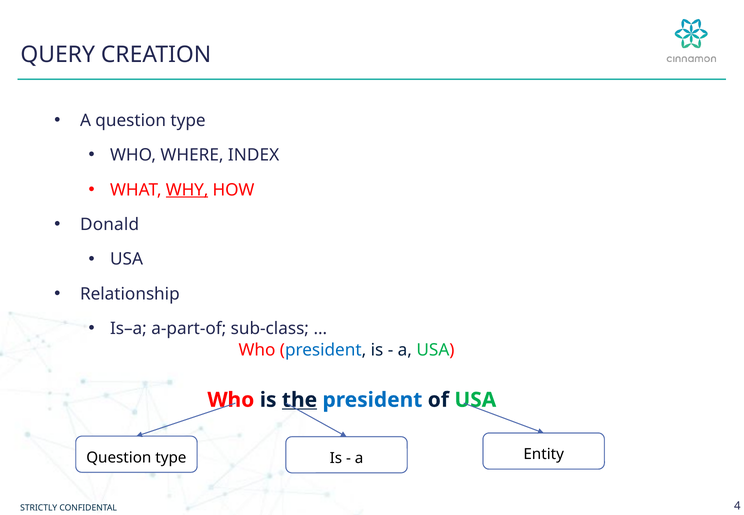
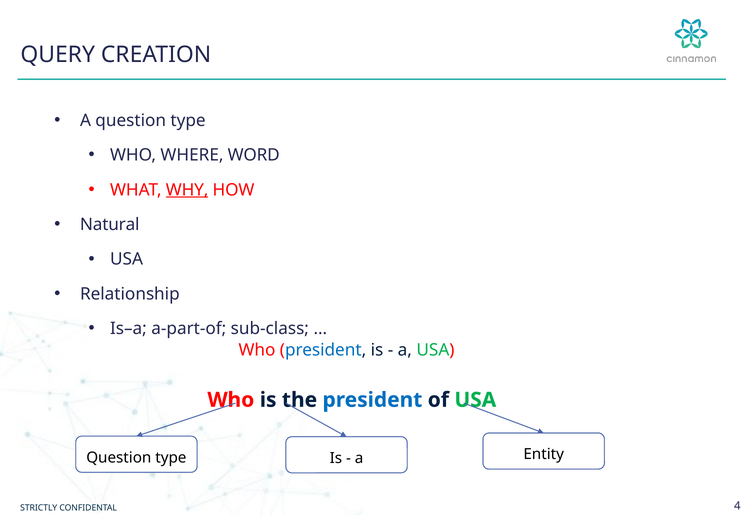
INDEX: INDEX -> WORD
Donald: Donald -> Natural
the underline: present -> none
